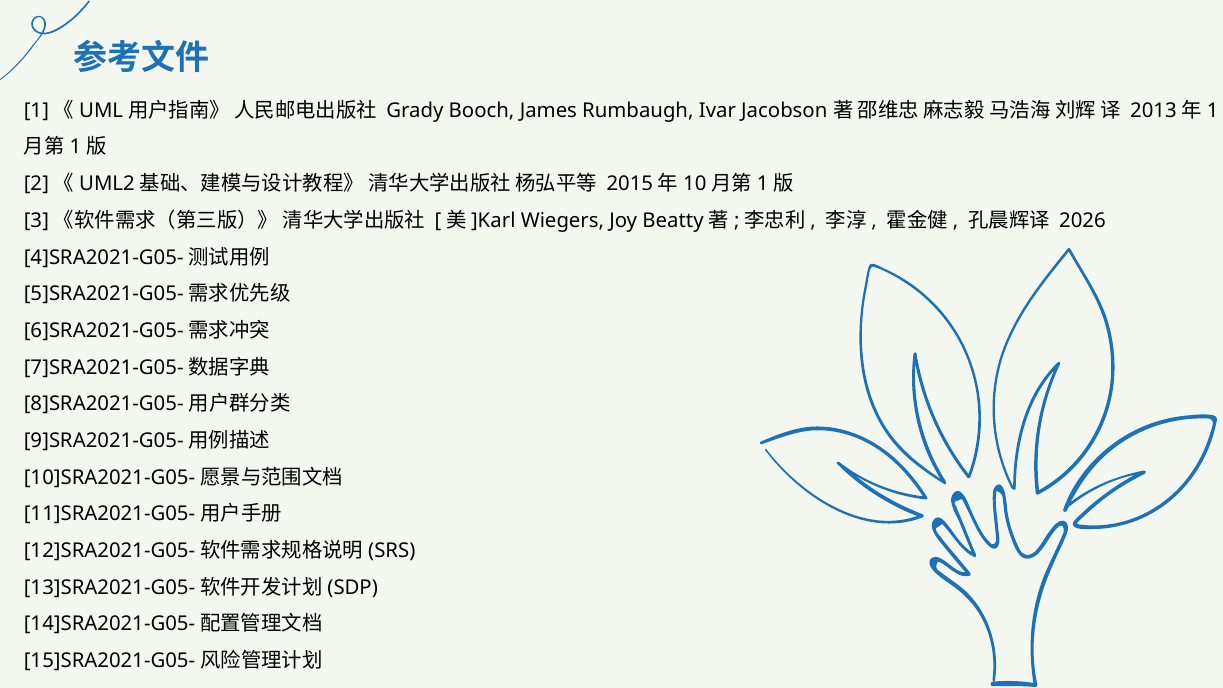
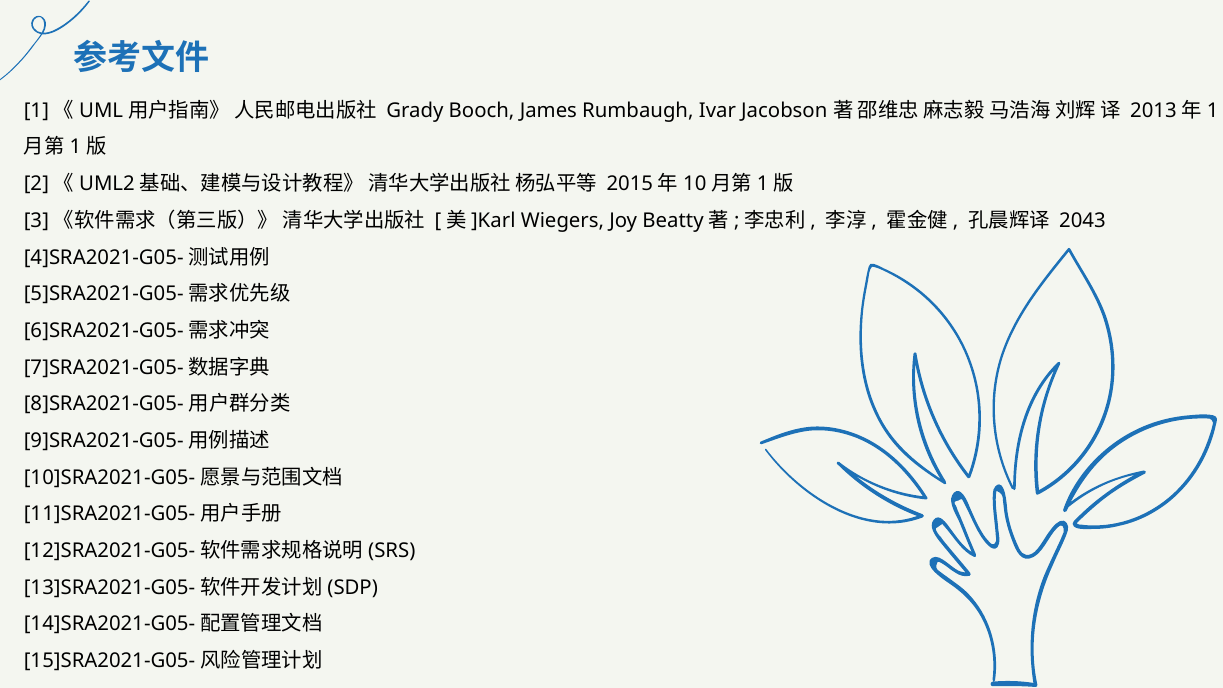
2026: 2026 -> 2043
